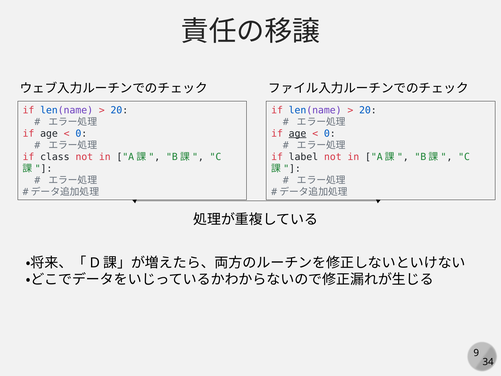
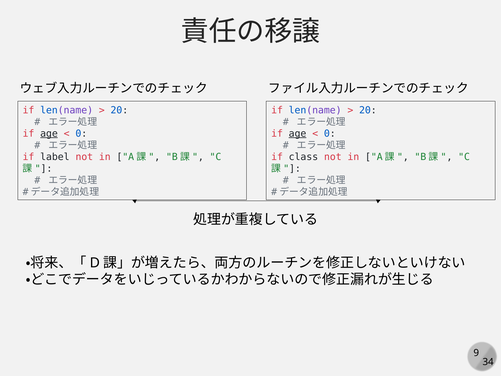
age at (49, 133) underline: none -> present
class: class -> label
label: label -> class
